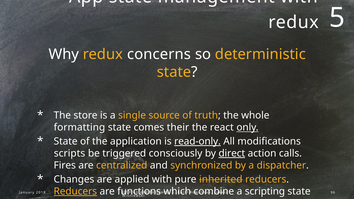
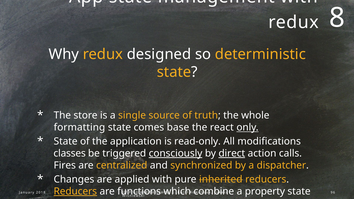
5: 5 -> 8
concerns: concerns -> designed
their: their -> base
read-only underline: present -> none
scripts: scripts -> classes
consciously underline: none -> present
scripting: scripting -> property
